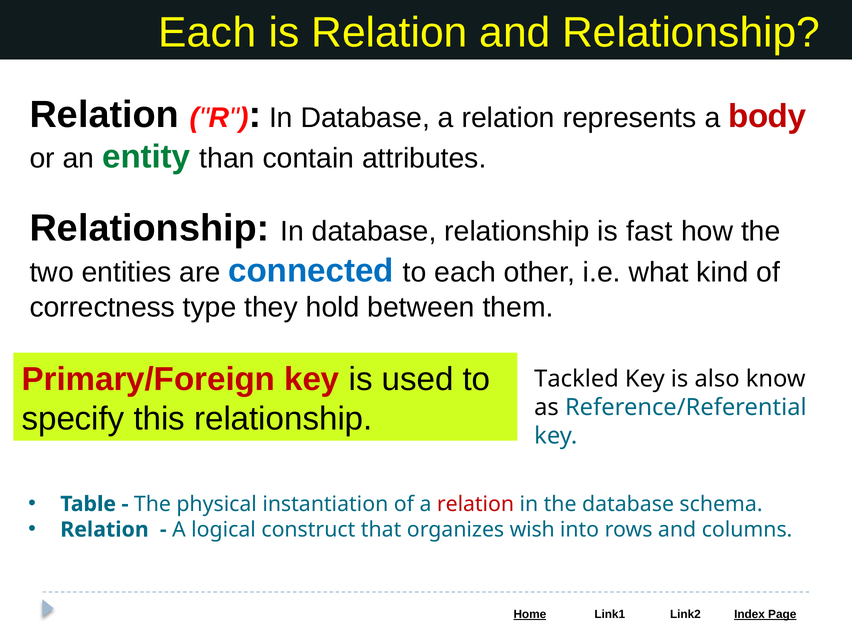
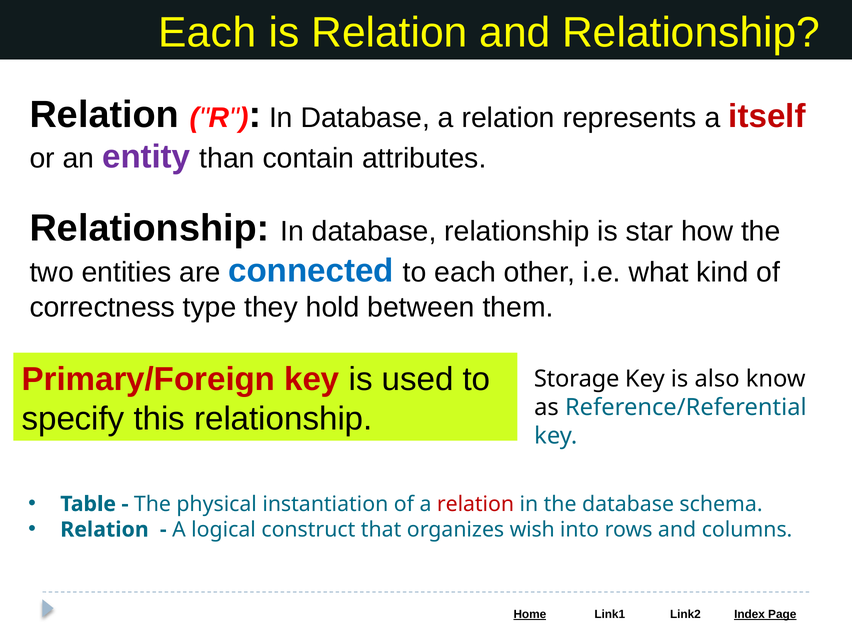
body: body -> itself
entity colour: green -> purple
fast: fast -> star
Tackled: Tackled -> Storage
